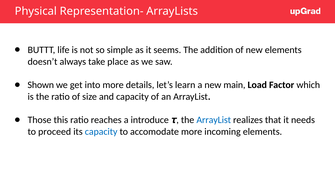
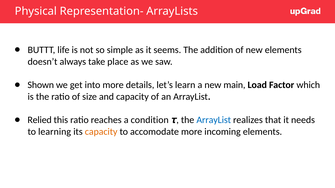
Those: Those -> Relied
introduce: introduce -> condition
proceed: proceed -> learning
capacity at (101, 132) colour: blue -> orange
